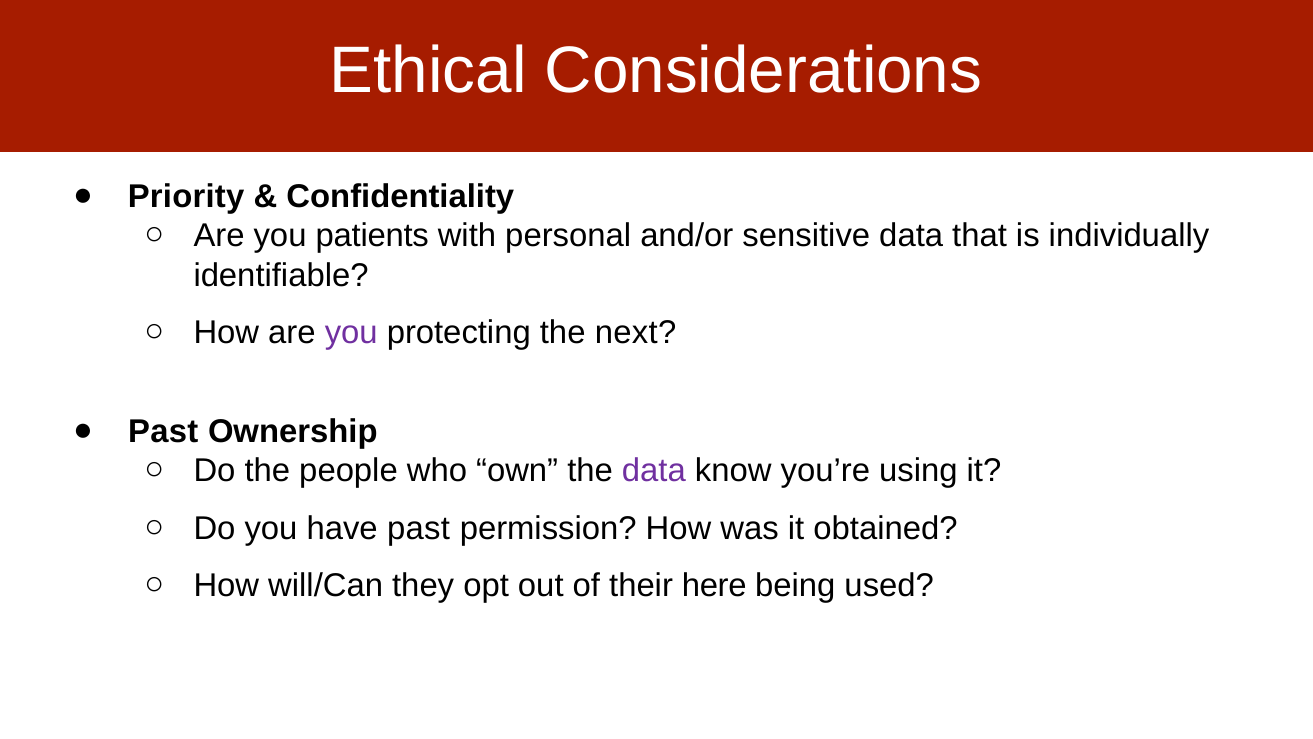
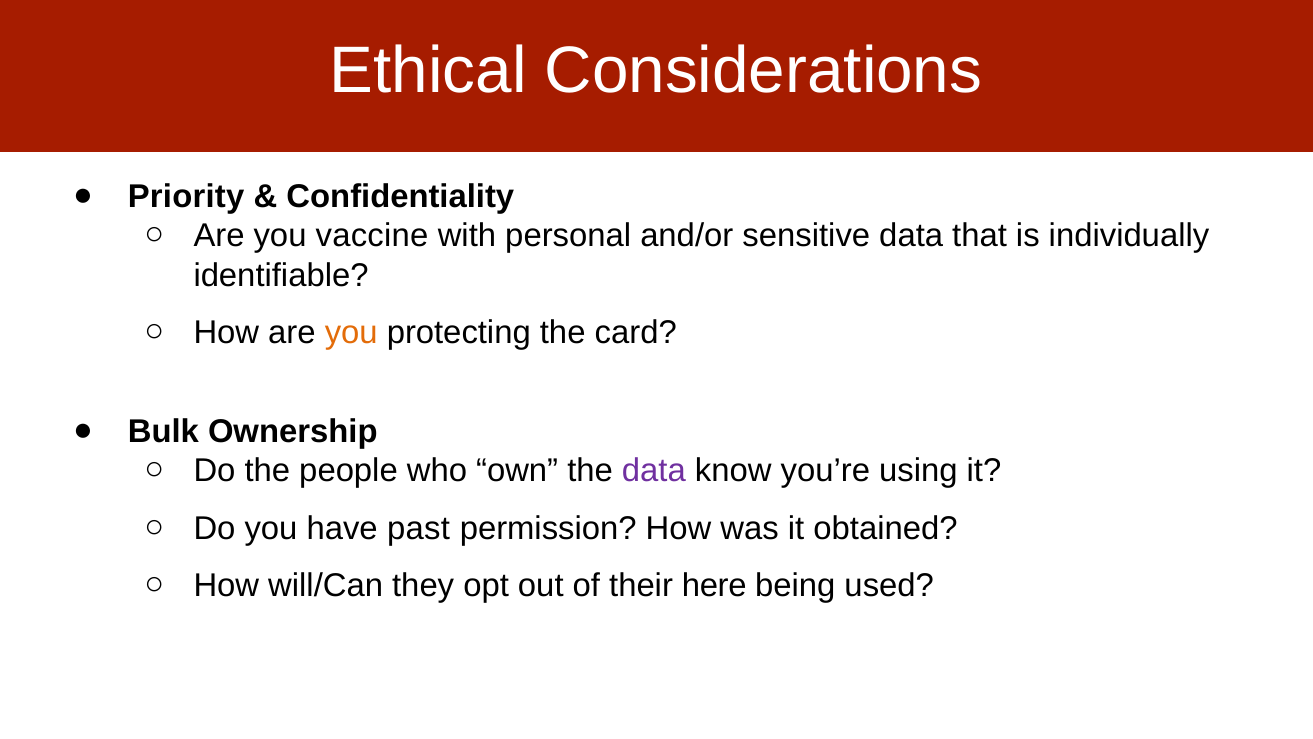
patients: patients -> vaccine
you at (351, 333) colour: purple -> orange
next: next -> card
Past at (163, 431): Past -> Bulk
